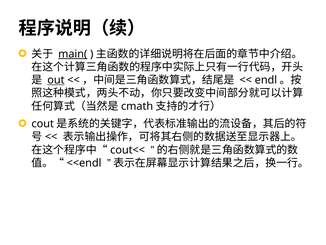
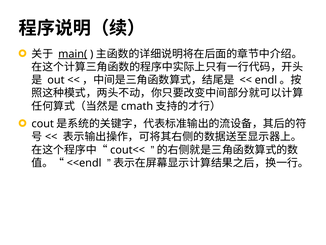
out underline: present -> none
